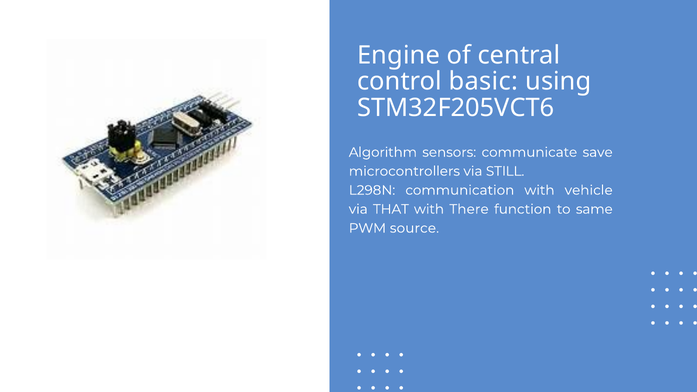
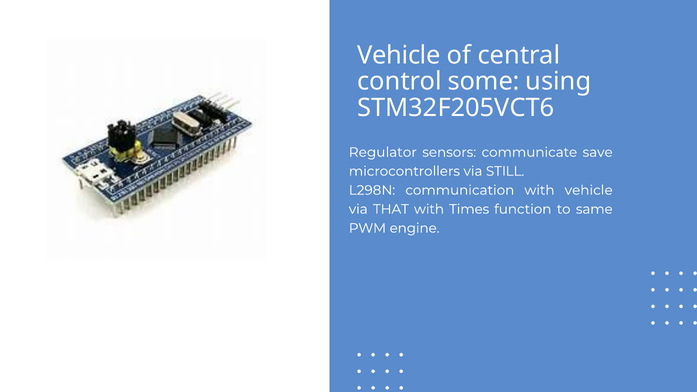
Engine at (399, 55): Engine -> Vehicle
basic: basic -> some
Algorithm: Algorithm -> Regulator
There: There -> Times
source: source -> engine
